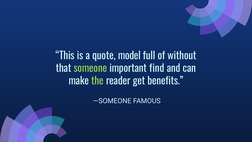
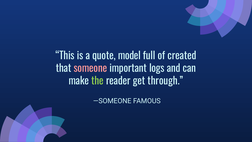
without: without -> created
someone colour: light green -> pink
find: find -> logs
benefits: benefits -> through
